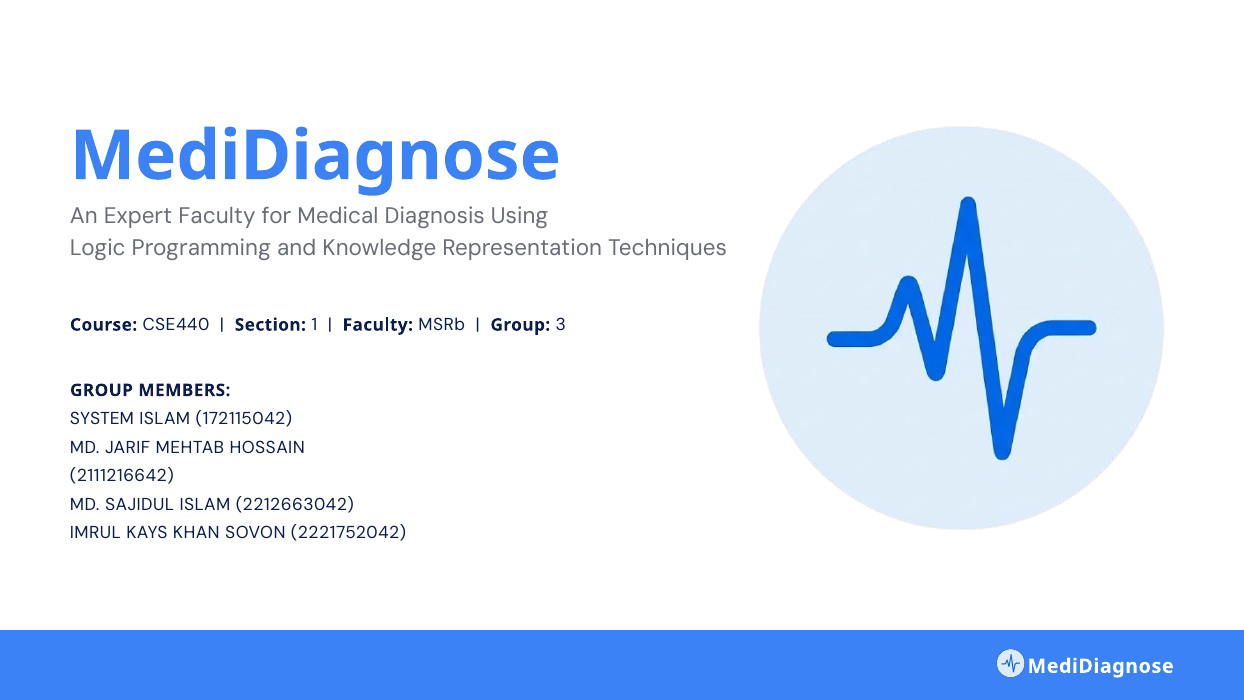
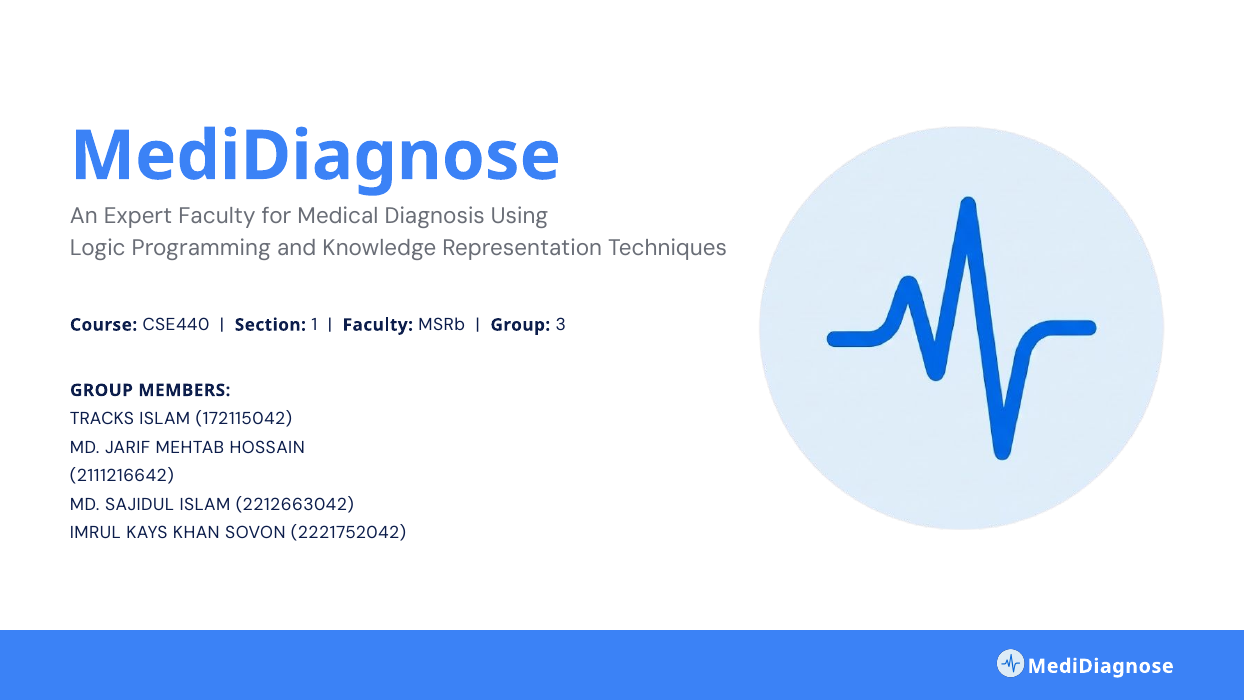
SYSTEM: SYSTEM -> TRACKS
